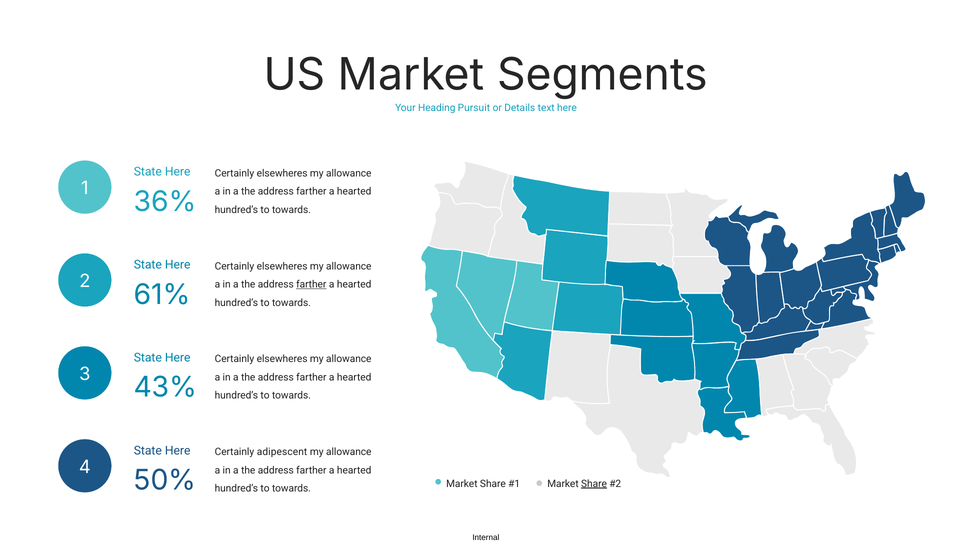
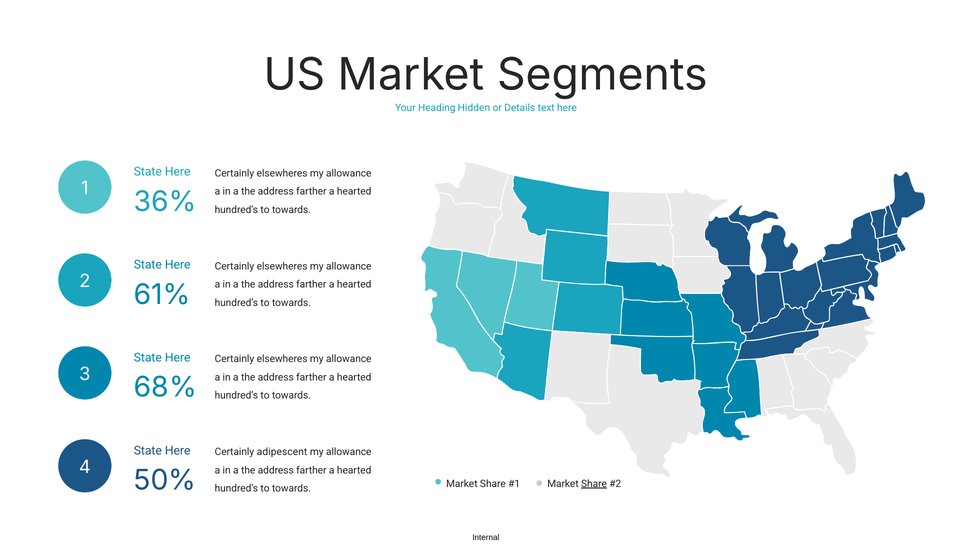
Pursuit: Pursuit -> Hidden
farther at (311, 284) underline: present -> none
43%: 43% -> 68%
